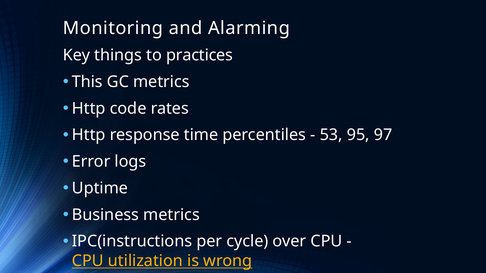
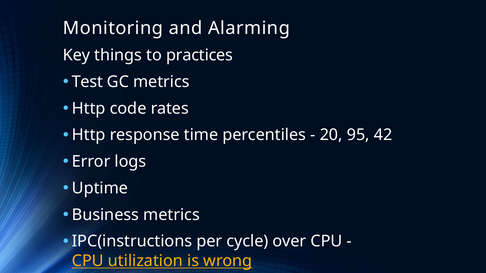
This: This -> Test
53: 53 -> 20
97: 97 -> 42
